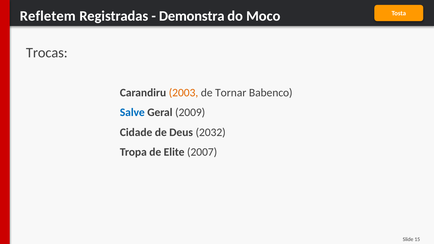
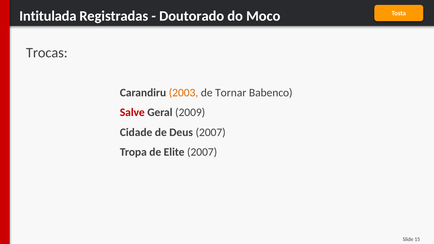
Refletem: Refletem -> Intitulada
Demonstra: Demonstra -> Doutorado
Salve colour: blue -> red
Deus 2032: 2032 -> 2007
